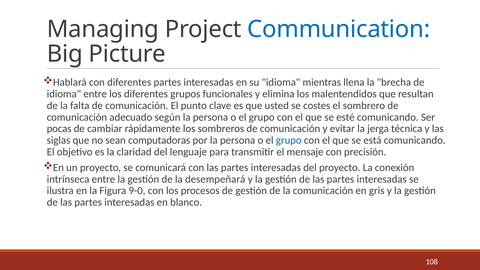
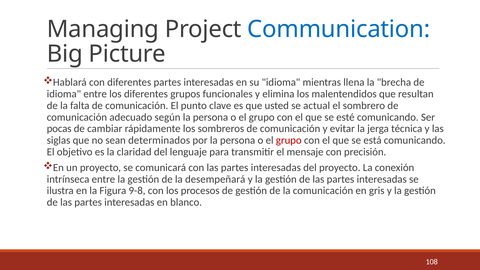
costes: costes -> actual
computadoras: computadoras -> determinados
grupo at (289, 140) colour: blue -> red
9-0: 9-0 -> 9-8
